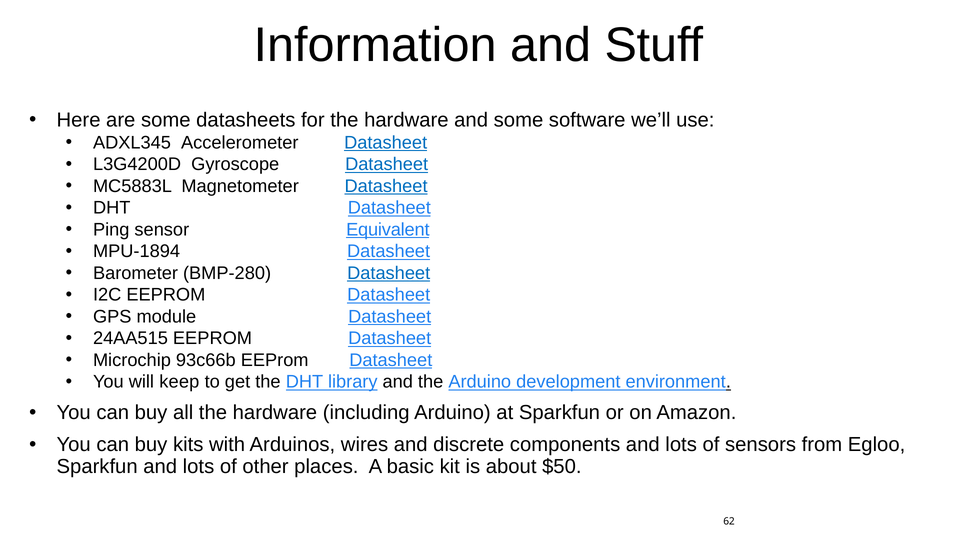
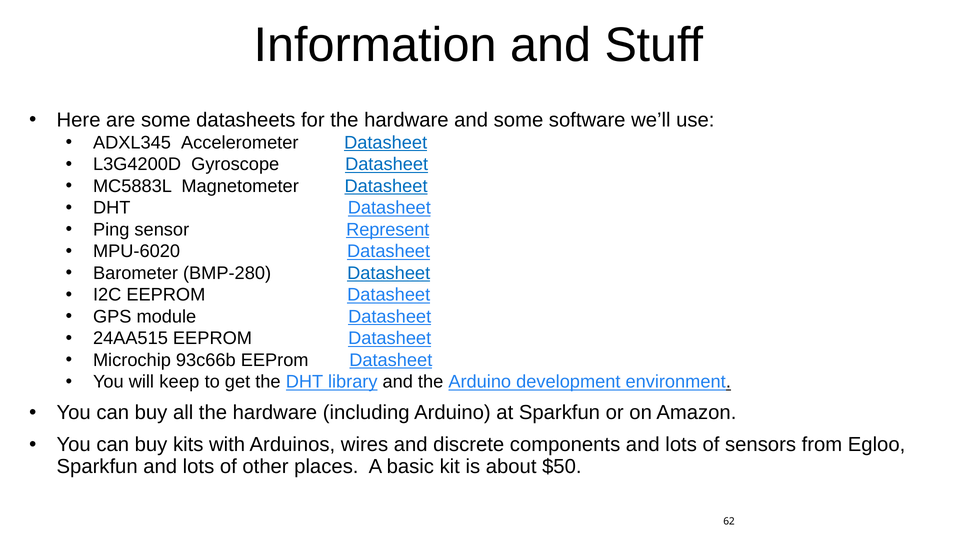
Equivalent: Equivalent -> Represent
MPU-1894: MPU-1894 -> MPU-6020
